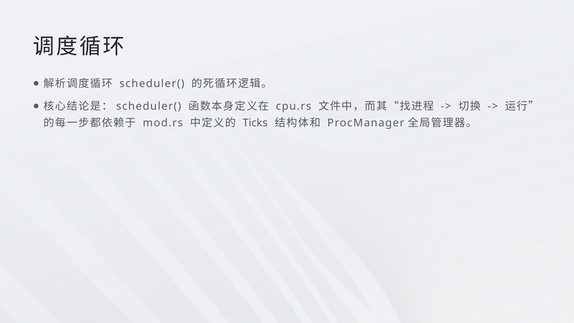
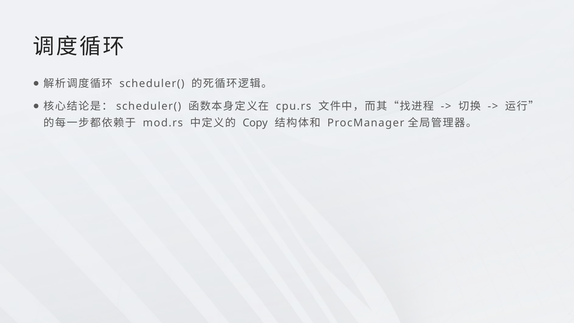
Ticks: Ticks -> Copy
